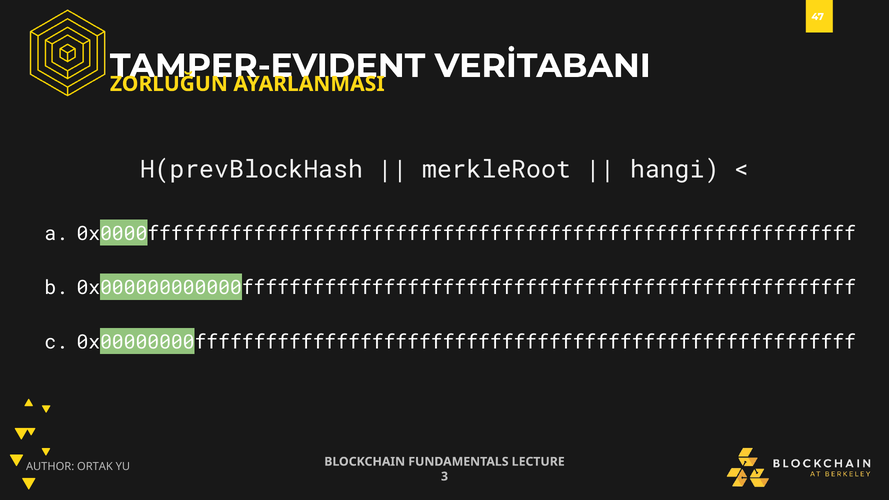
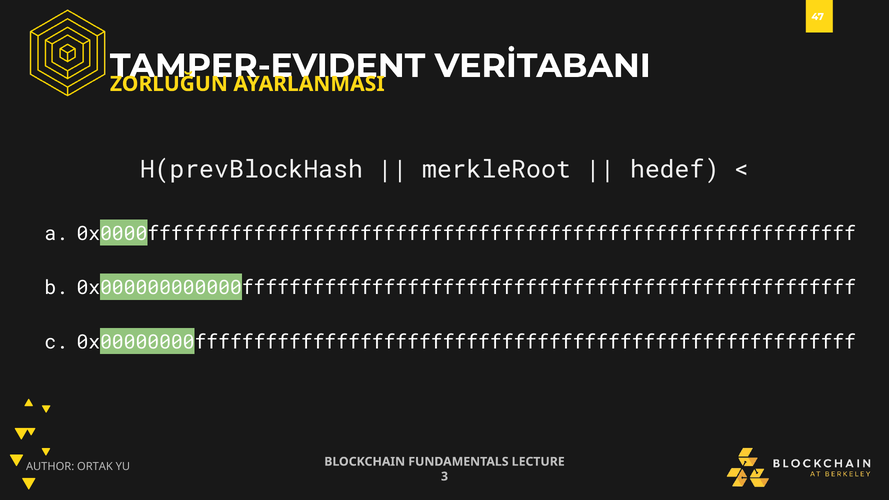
hangi: hangi -> hedef
